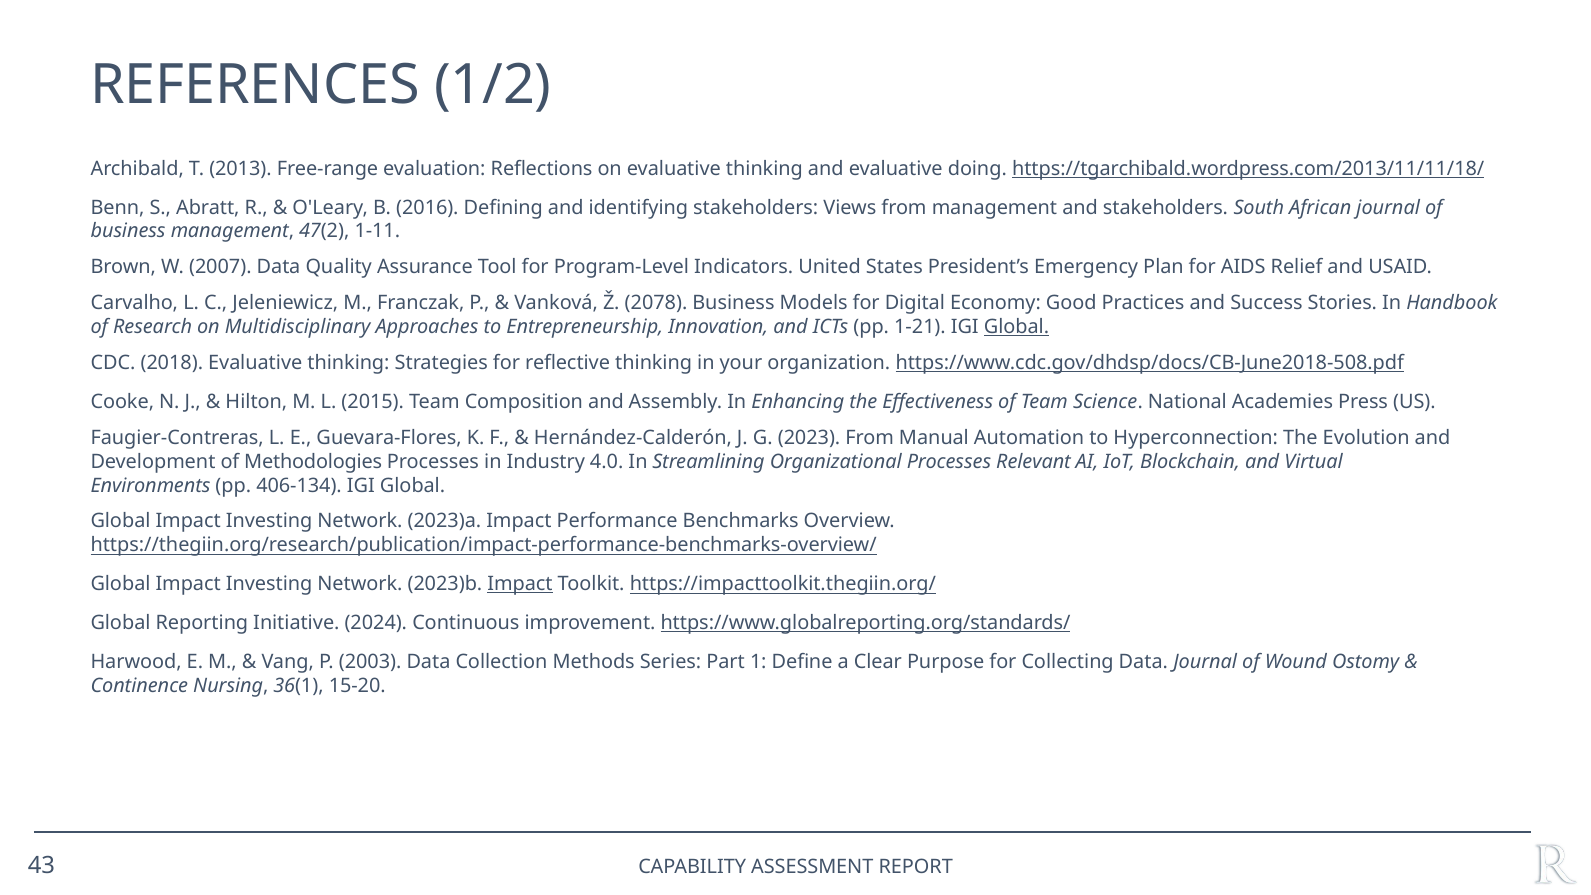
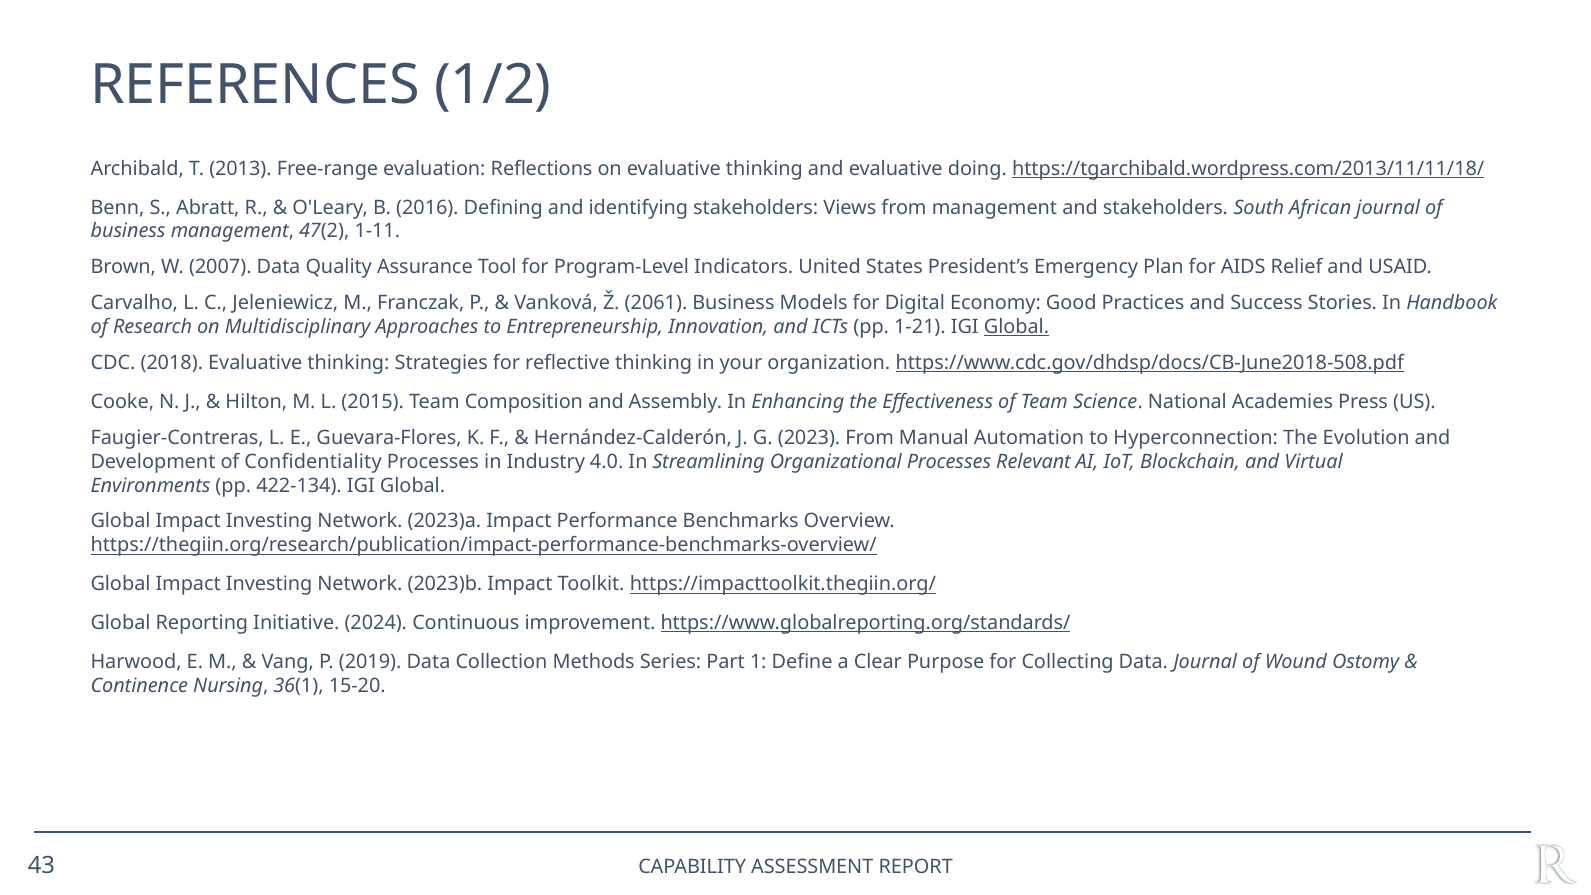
2078: 2078 -> 2061
Methodologies: Methodologies -> Confidentiality
406-134: 406-134 -> 422-134
Impact at (520, 584) underline: present -> none
2003: 2003 -> 2019
